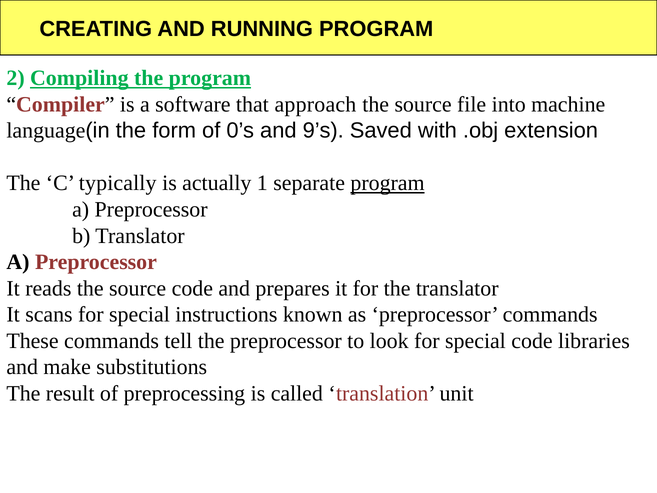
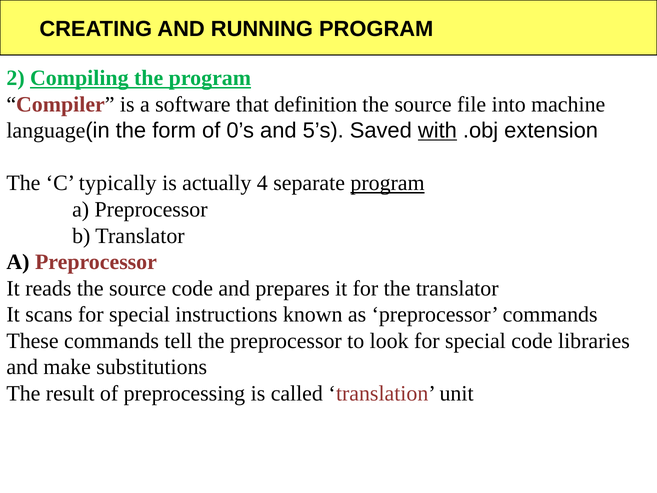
approach: approach -> definition
9’s: 9’s -> 5’s
with underline: none -> present
1: 1 -> 4
